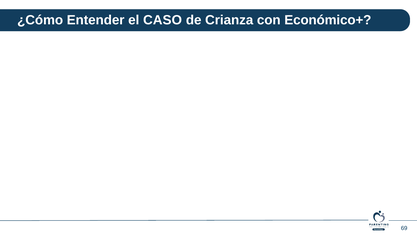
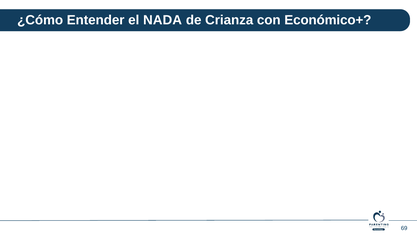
CASO: CASO -> NADA
